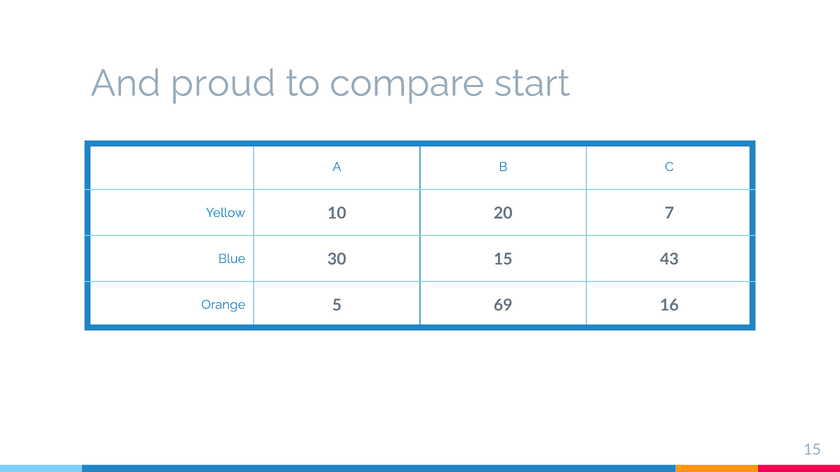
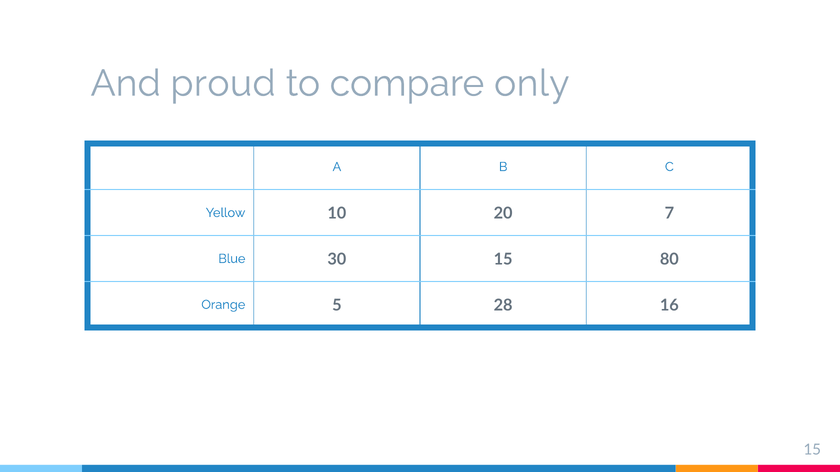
start: start -> only
43: 43 -> 80
69: 69 -> 28
